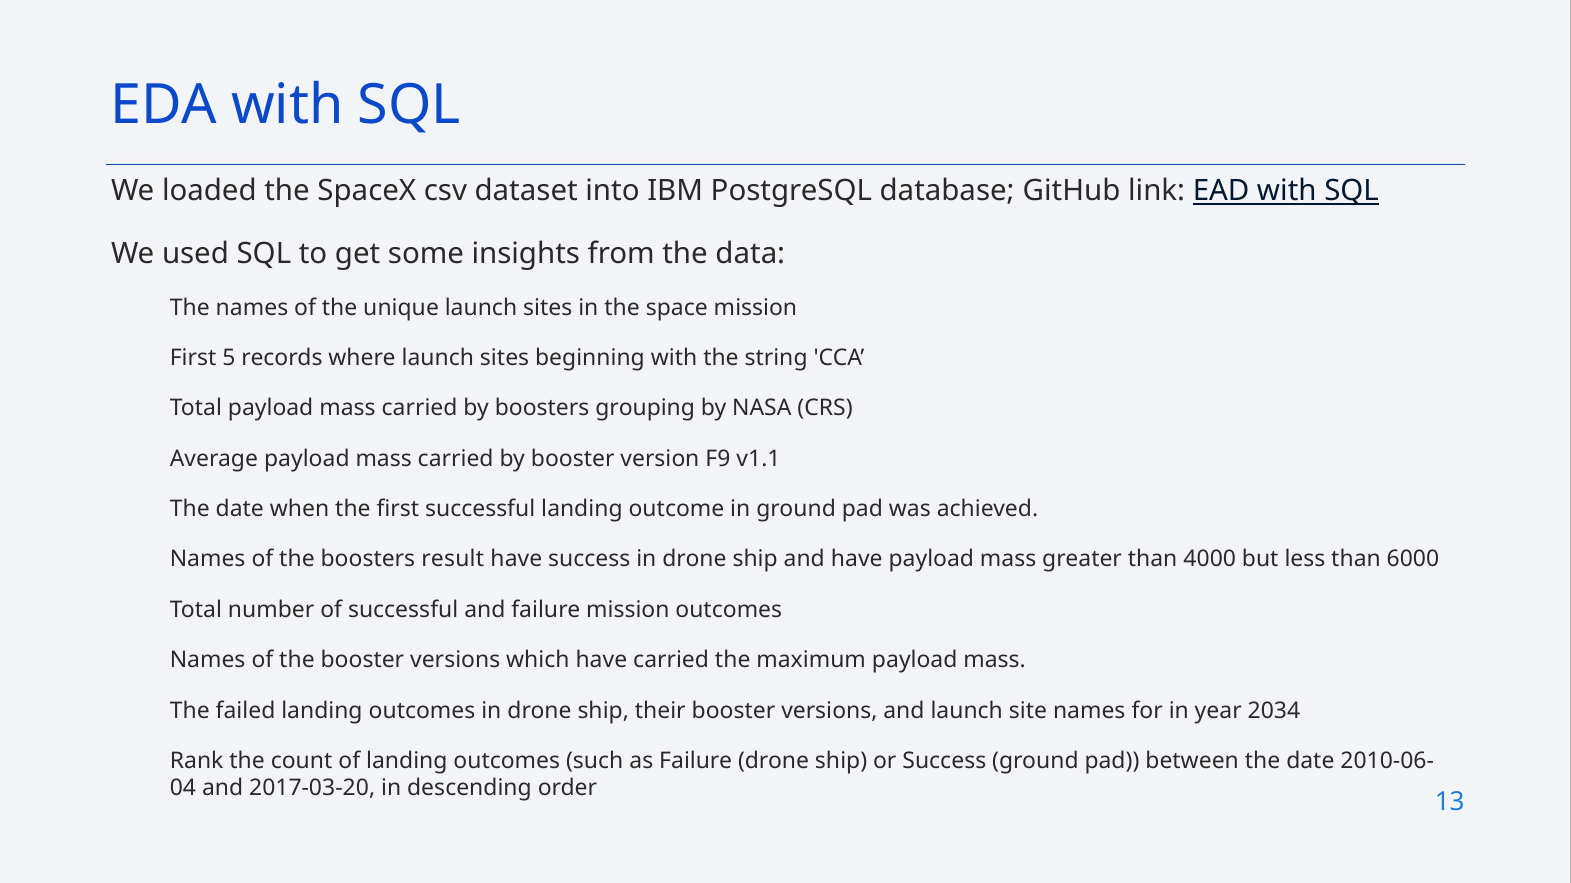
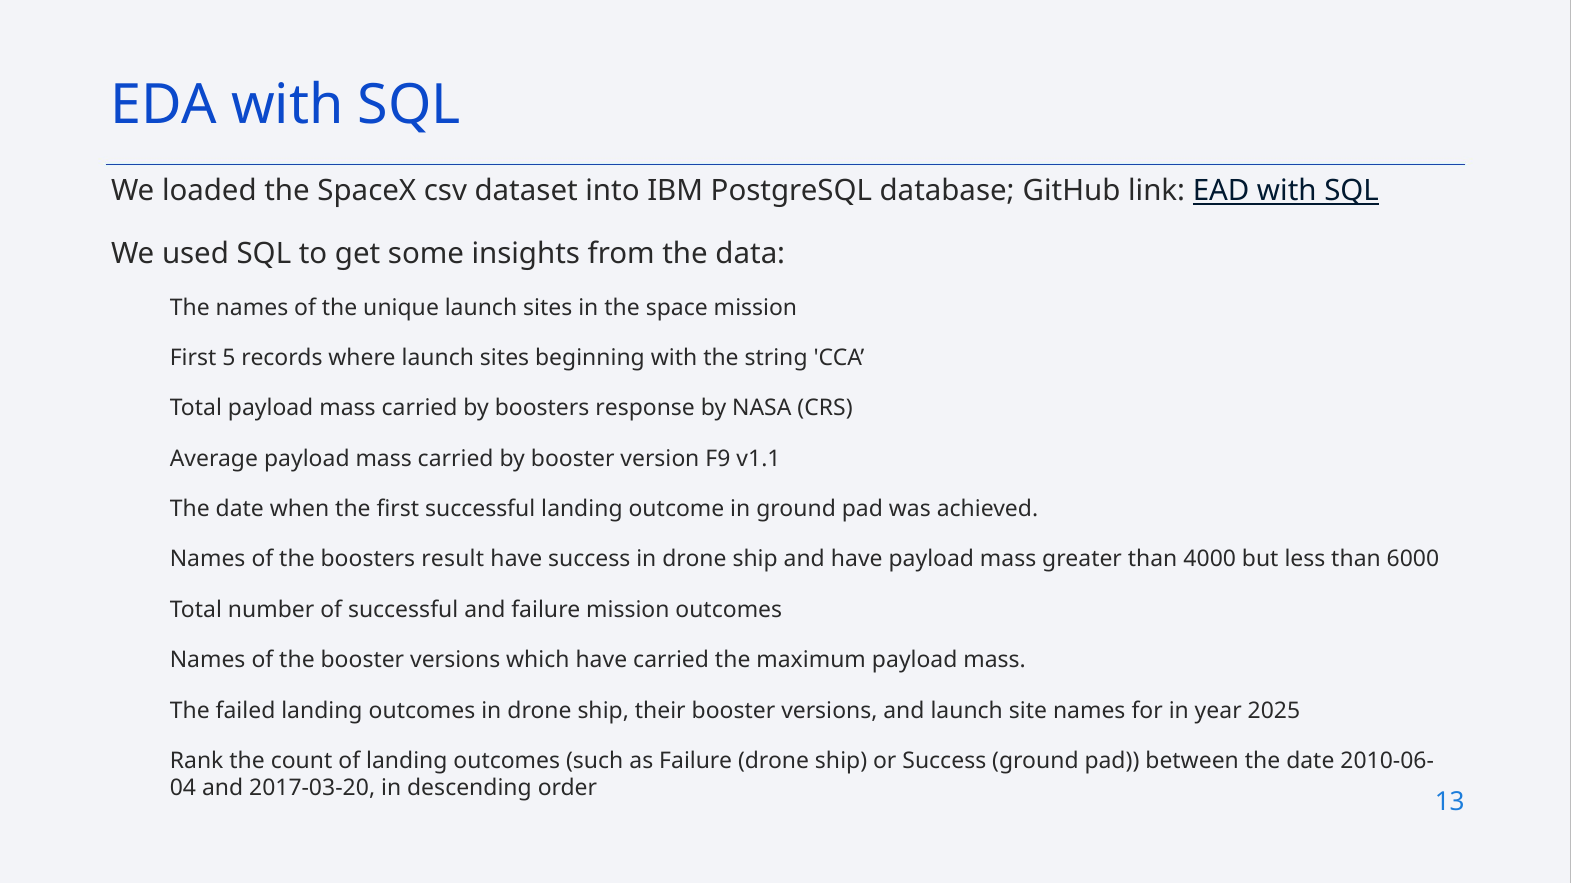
grouping: grouping -> response
2034: 2034 -> 2025
